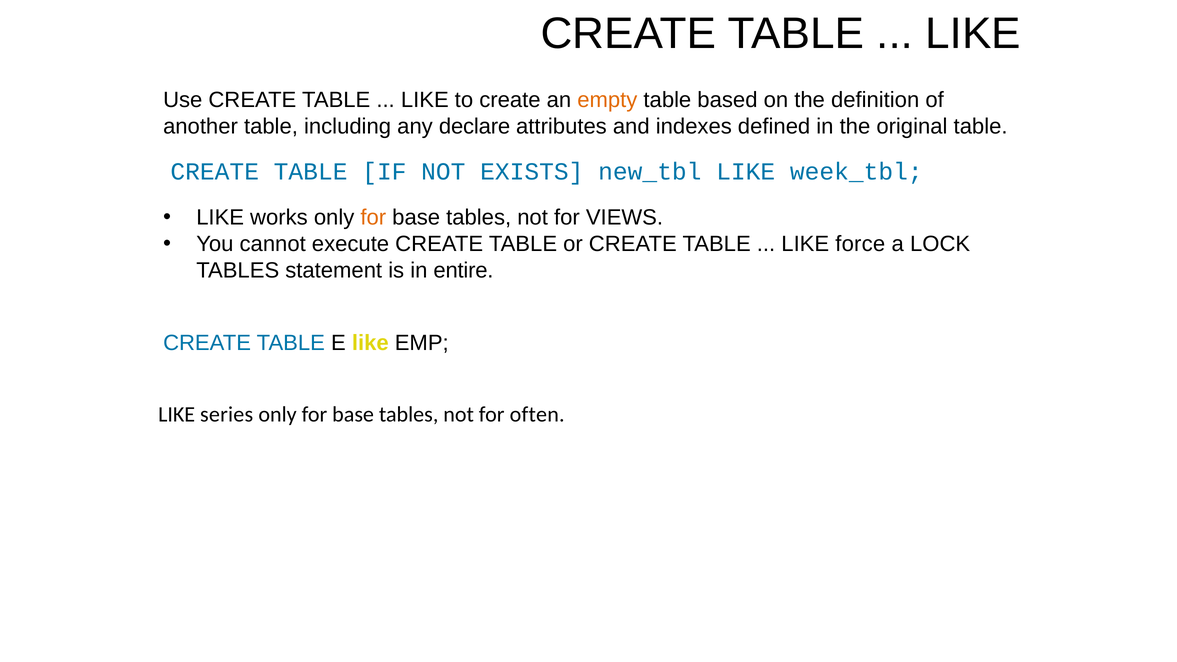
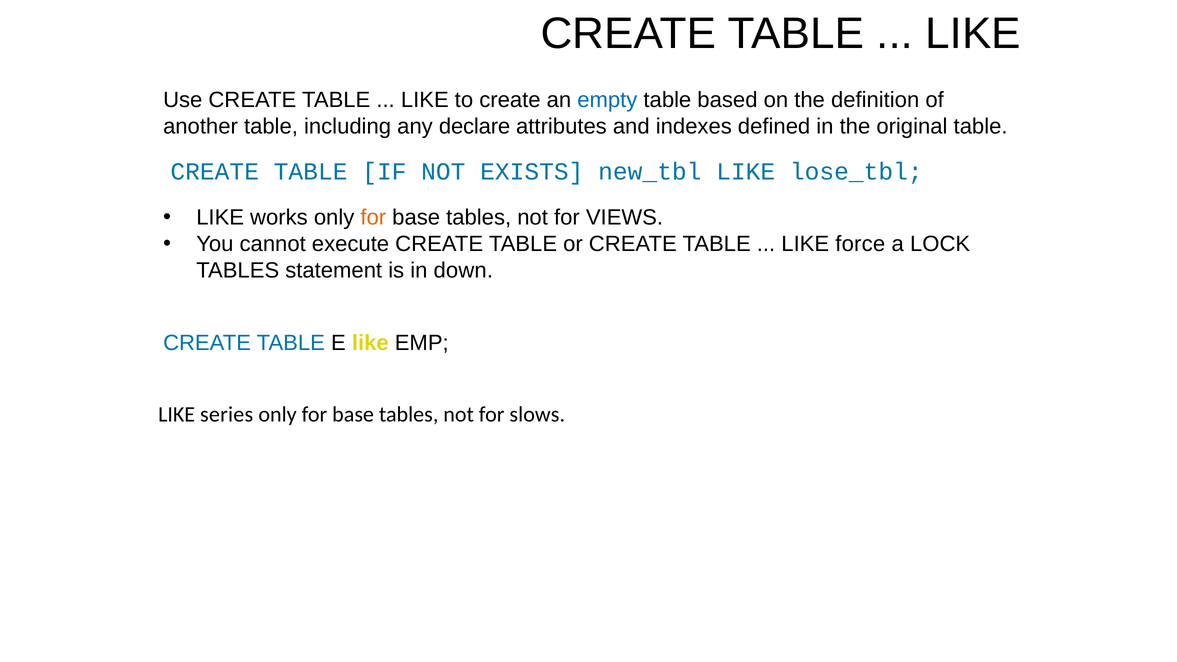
empty colour: orange -> blue
week_tbl: week_tbl -> lose_tbl
entire: entire -> down
often: often -> slows
